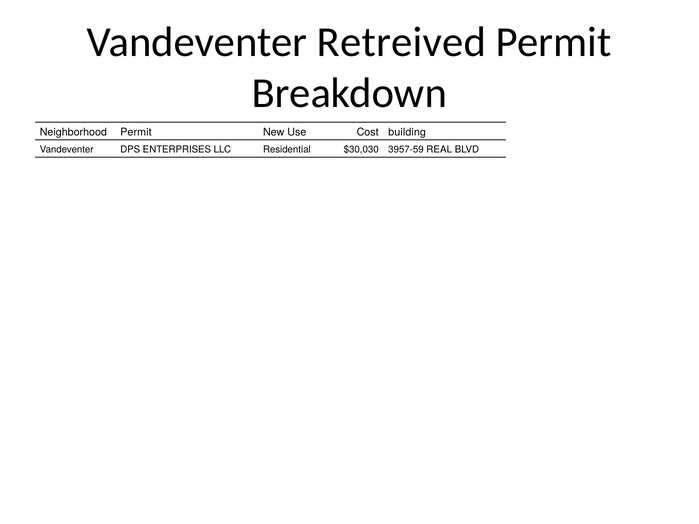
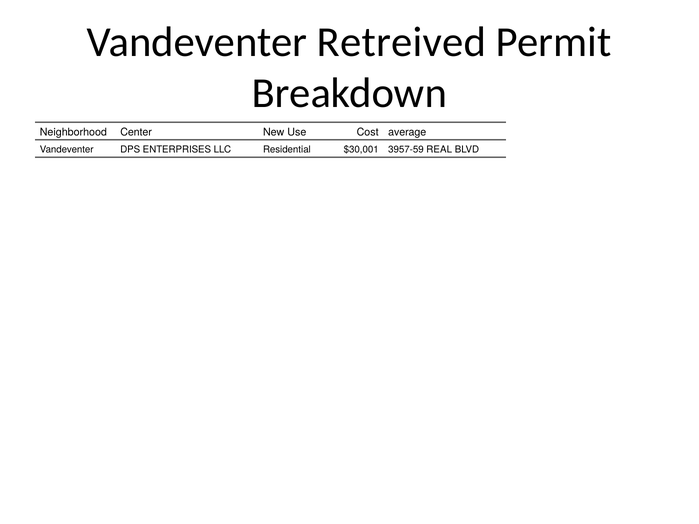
Neighborhood Permit: Permit -> Center
building: building -> average
$30,030: $30,030 -> $30,001
